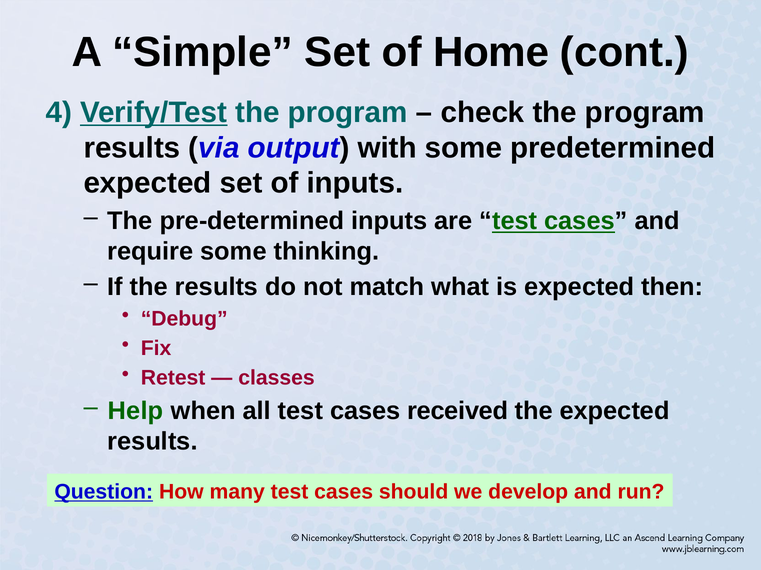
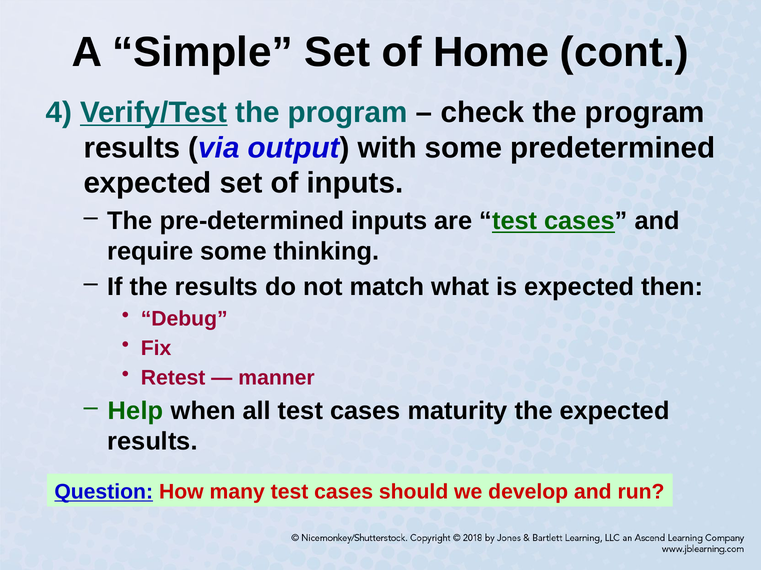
classes: classes -> manner
received: received -> maturity
